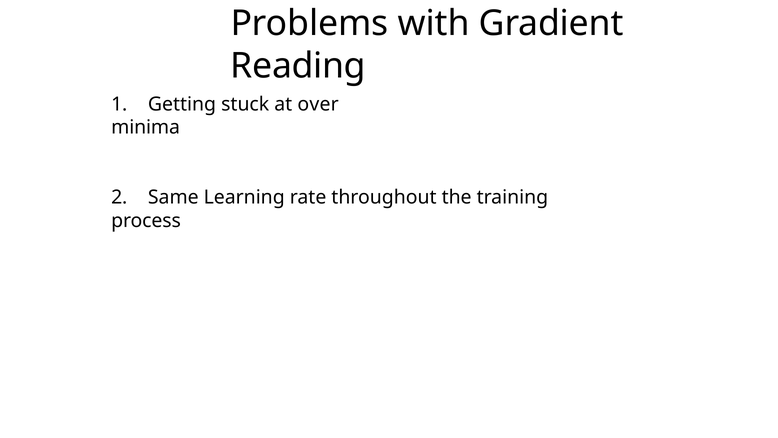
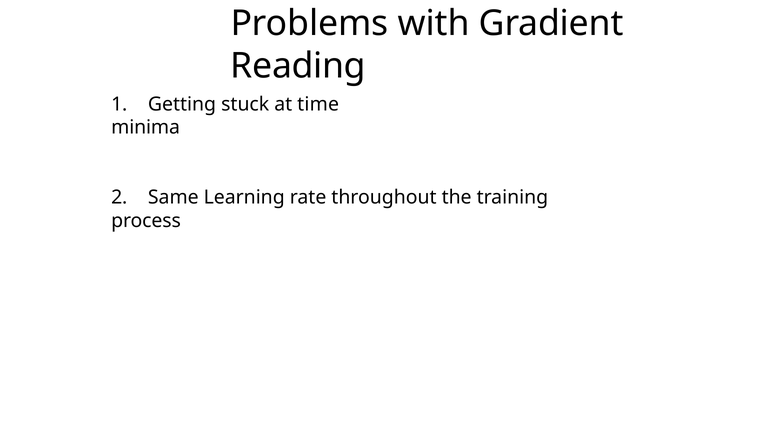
over: over -> time
